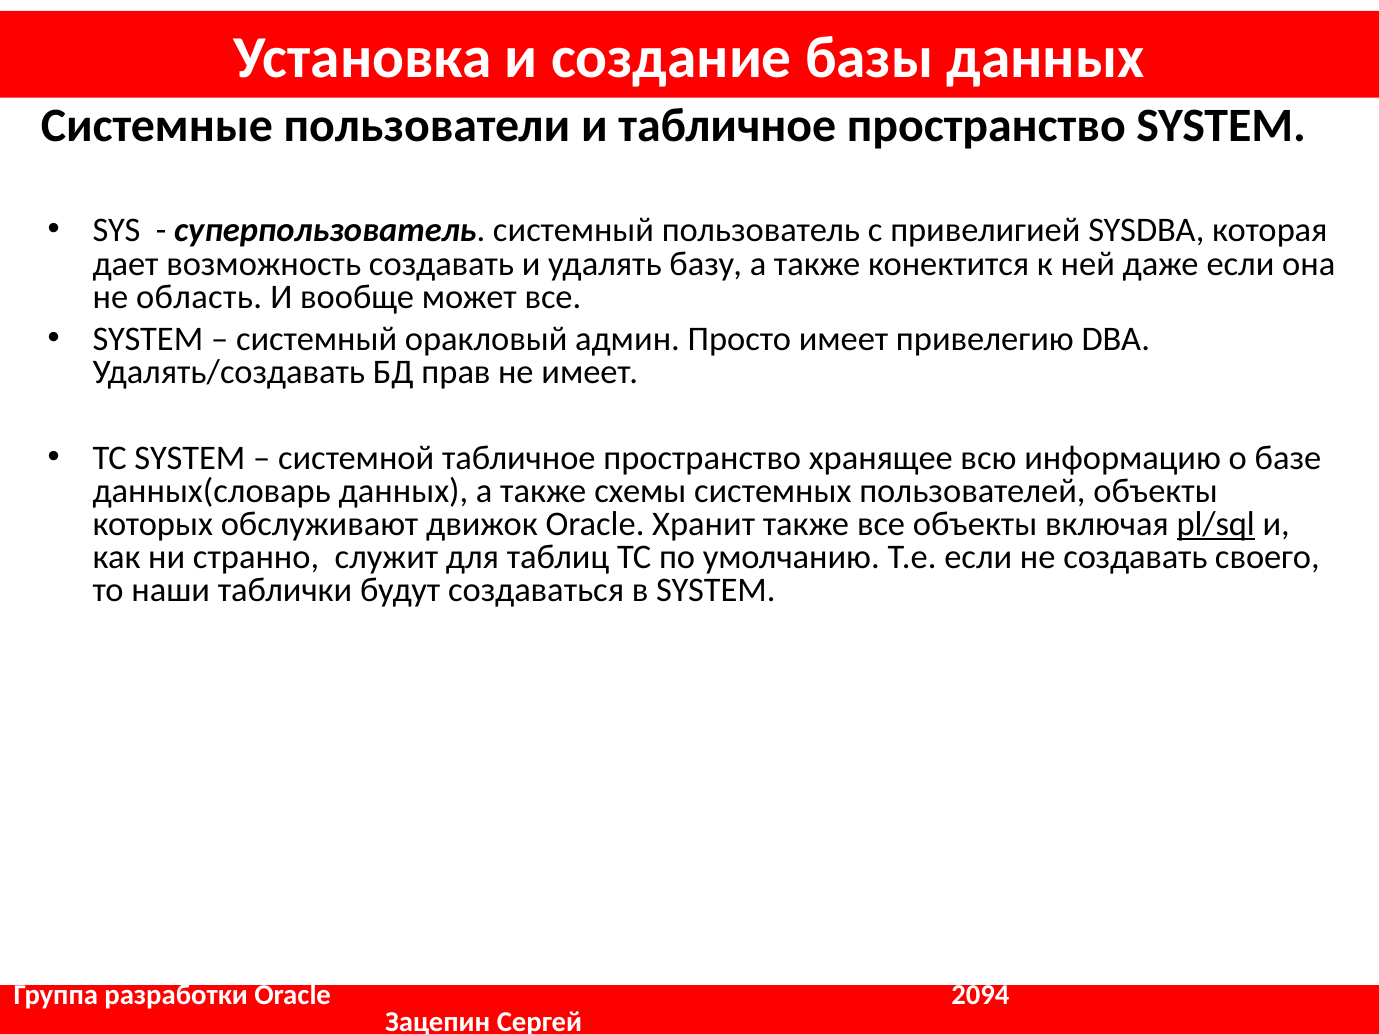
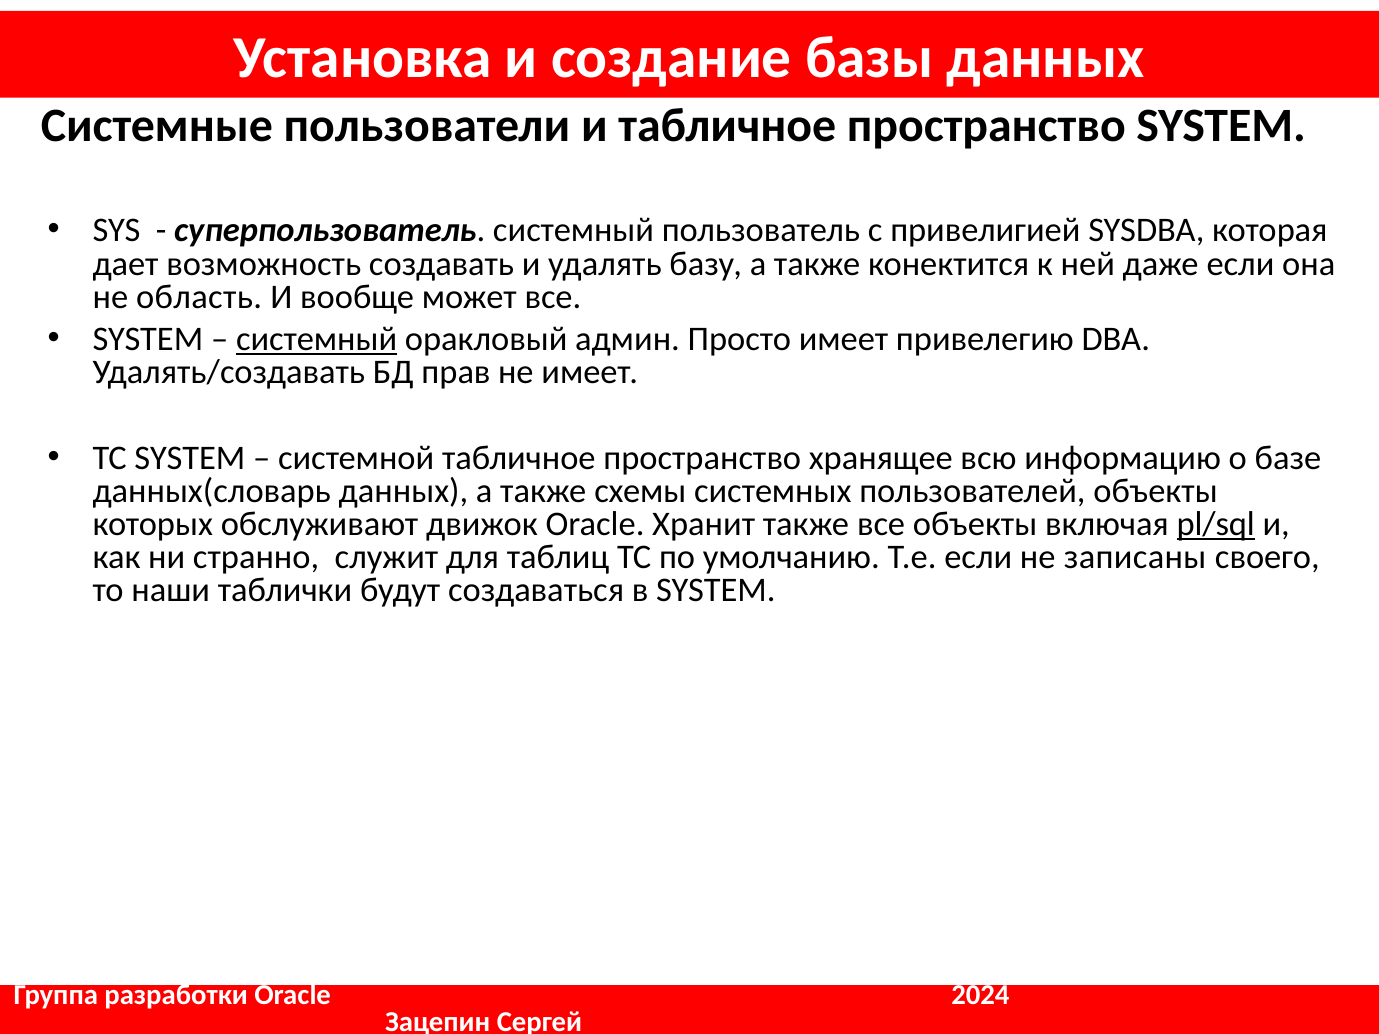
системный at (317, 340) underline: none -> present
не создавать: создавать -> записаны
2094: 2094 -> 2024
